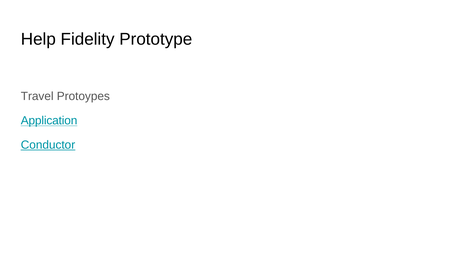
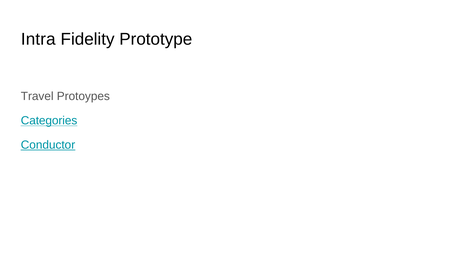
Help: Help -> Intra
Application: Application -> Categories
